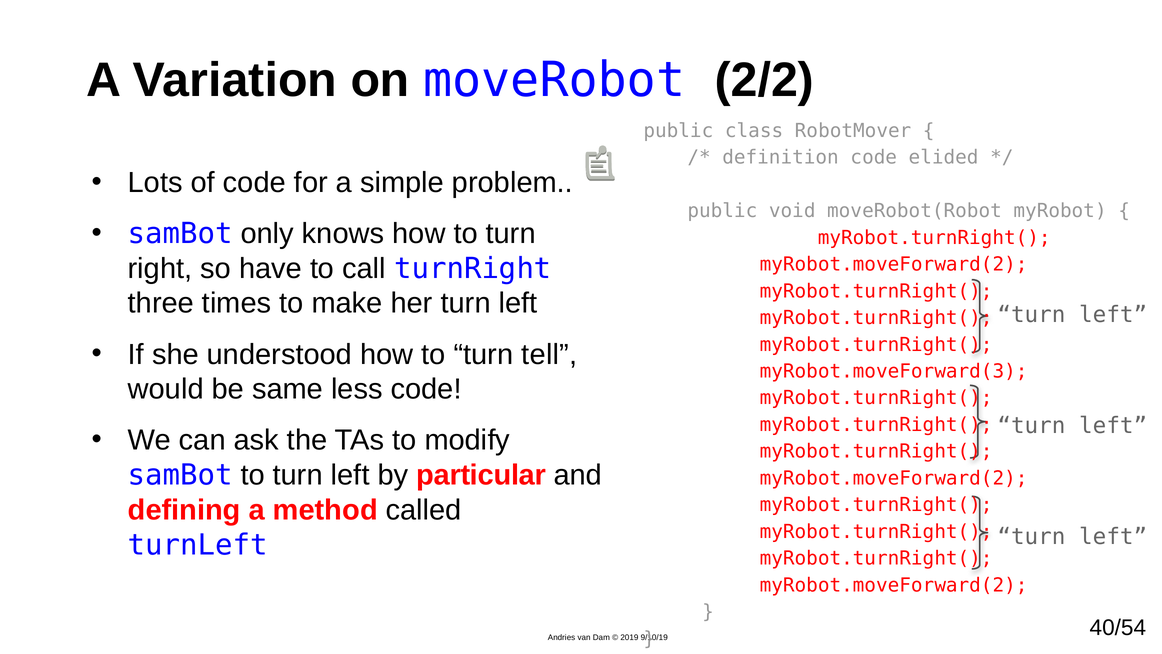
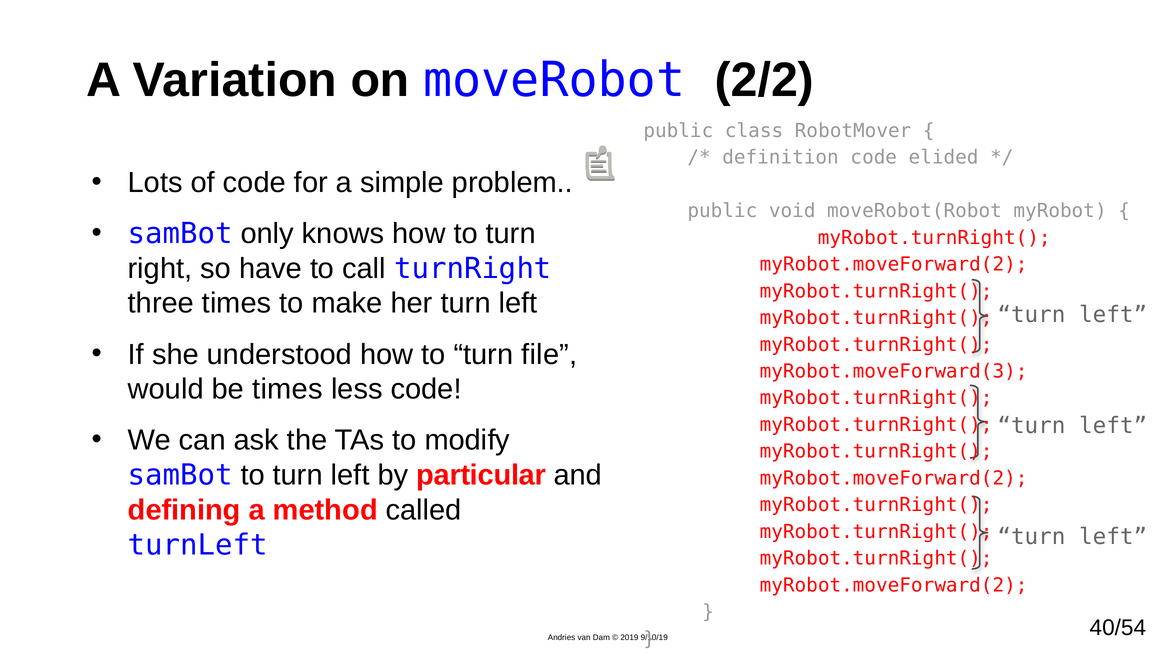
tell: tell -> file
be same: same -> times
